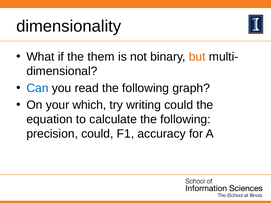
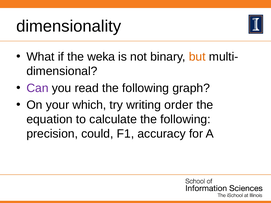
them: them -> weka
Can colour: blue -> purple
writing could: could -> order
